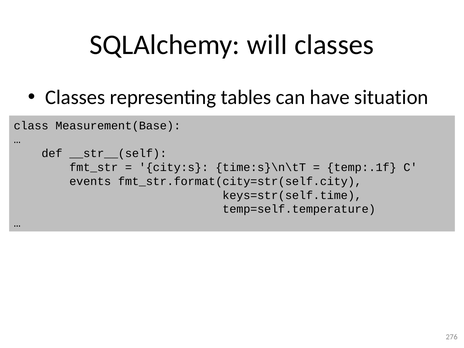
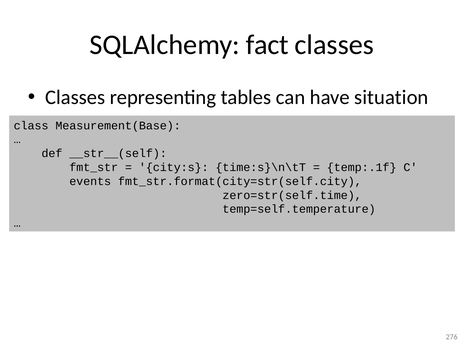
will: will -> fact
keys=str(self.time: keys=str(self.time -> zero=str(self.time
